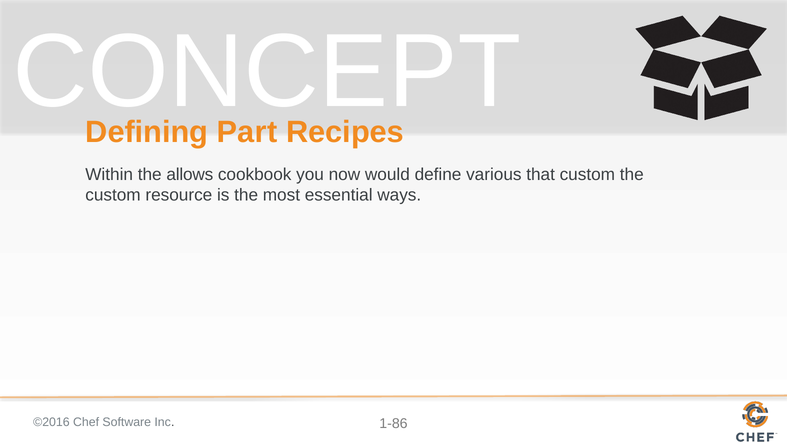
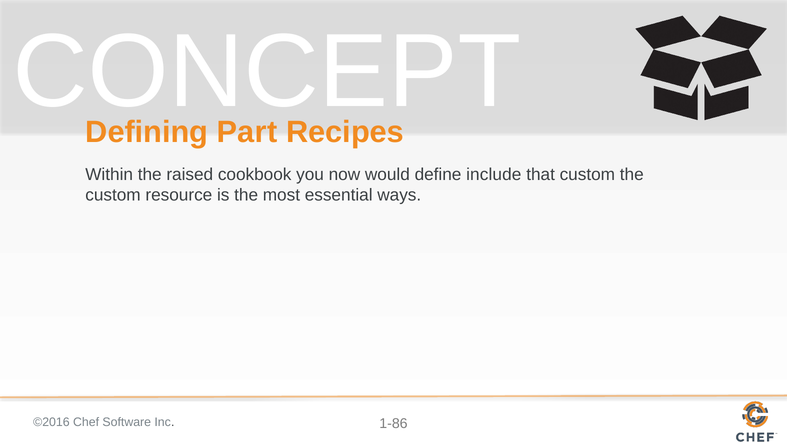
allows: allows -> raised
various: various -> include
